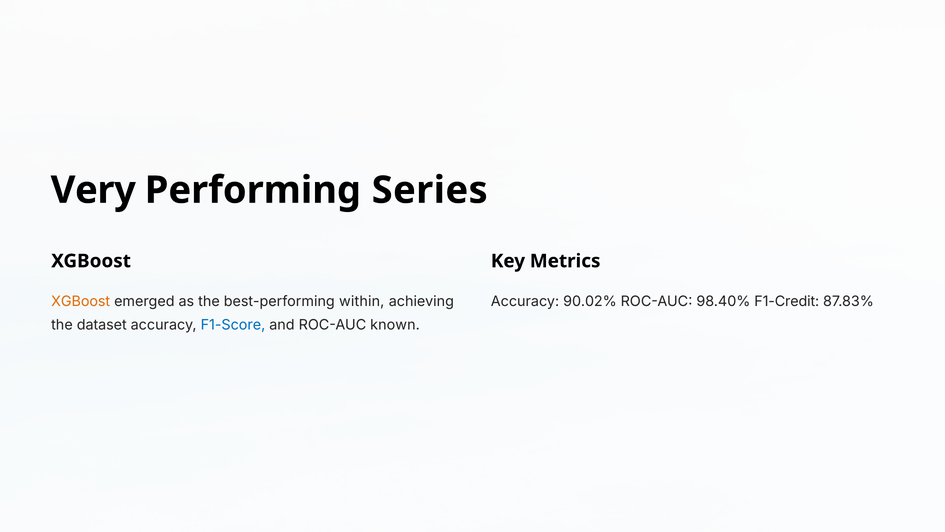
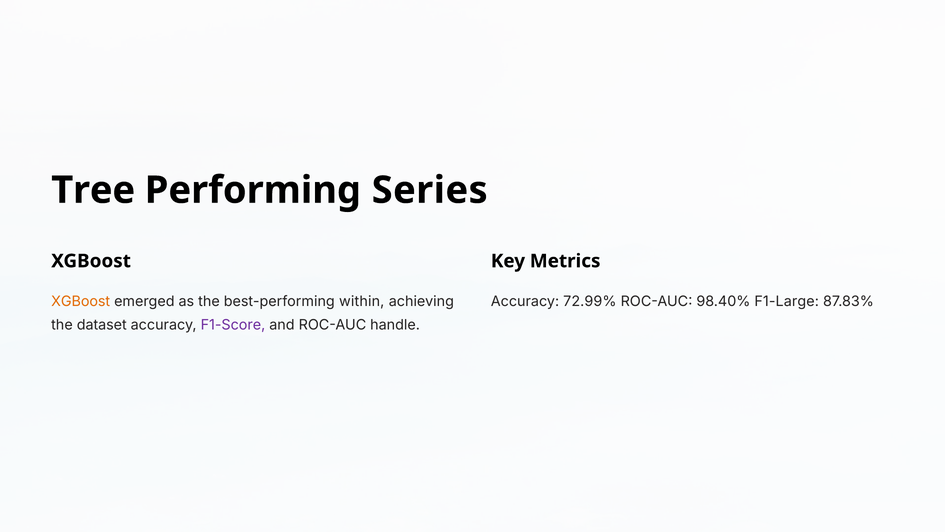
Very: Very -> Tree
90.02%: 90.02% -> 72.99%
F1-Credit: F1-Credit -> F1-Large
F1-Score colour: blue -> purple
known: known -> handle
